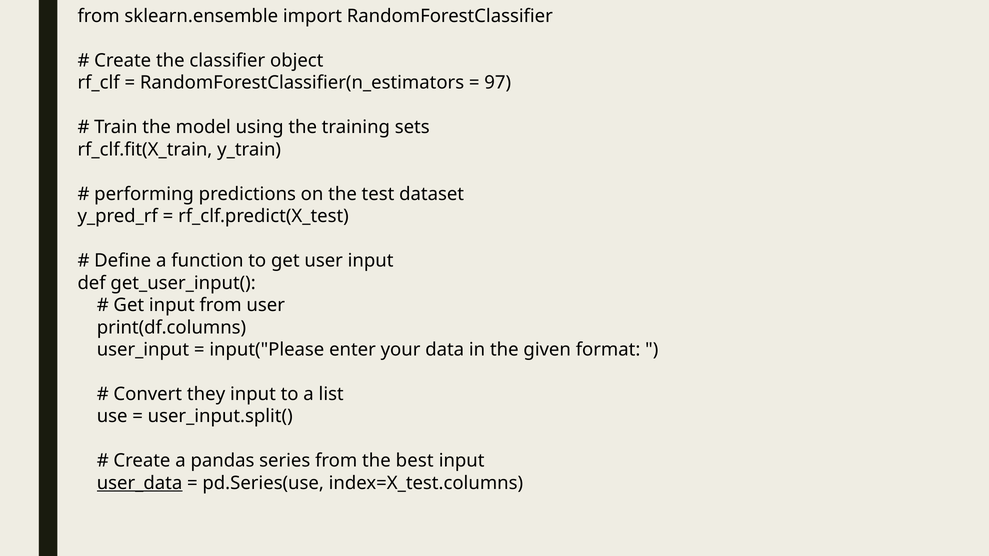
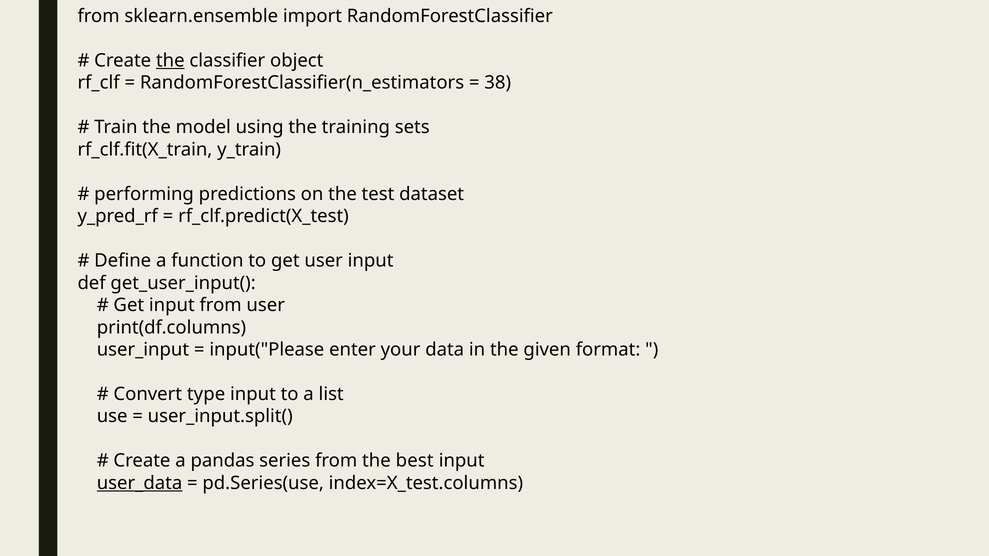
the at (170, 61) underline: none -> present
97: 97 -> 38
they: they -> type
